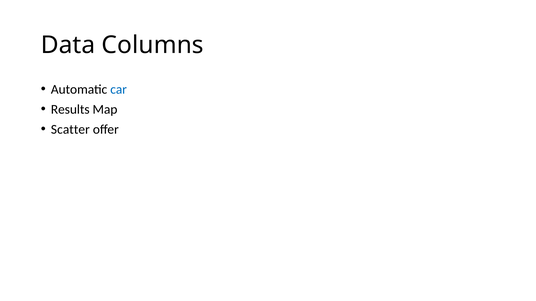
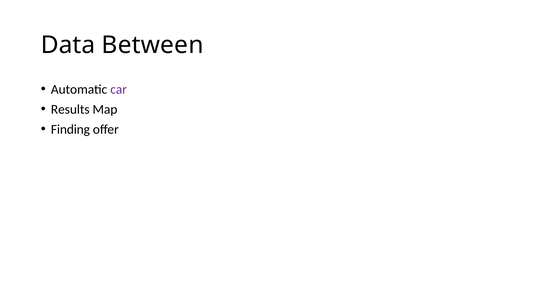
Columns: Columns -> Between
car colour: blue -> purple
Scatter: Scatter -> Finding
